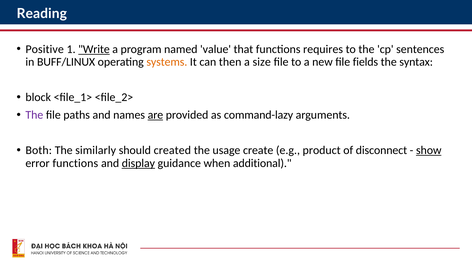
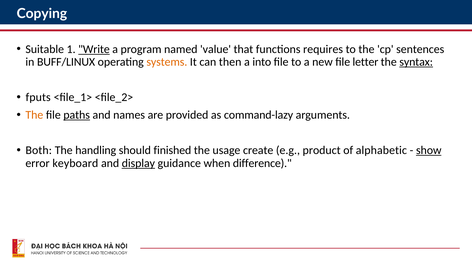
Reading: Reading -> Copying
Positive: Positive -> Suitable
size: size -> into
fields: fields -> letter
syntax underline: none -> present
block: block -> fputs
The at (34, 115) colour: purple -> orange
paths underline: none -> present
are underline: present -> none
similarly: similarly -> handling
created: created -> finished
disconnect: disconnect -> alphabetic
error functions: functions -> keyboard
additional: additional -> difference
